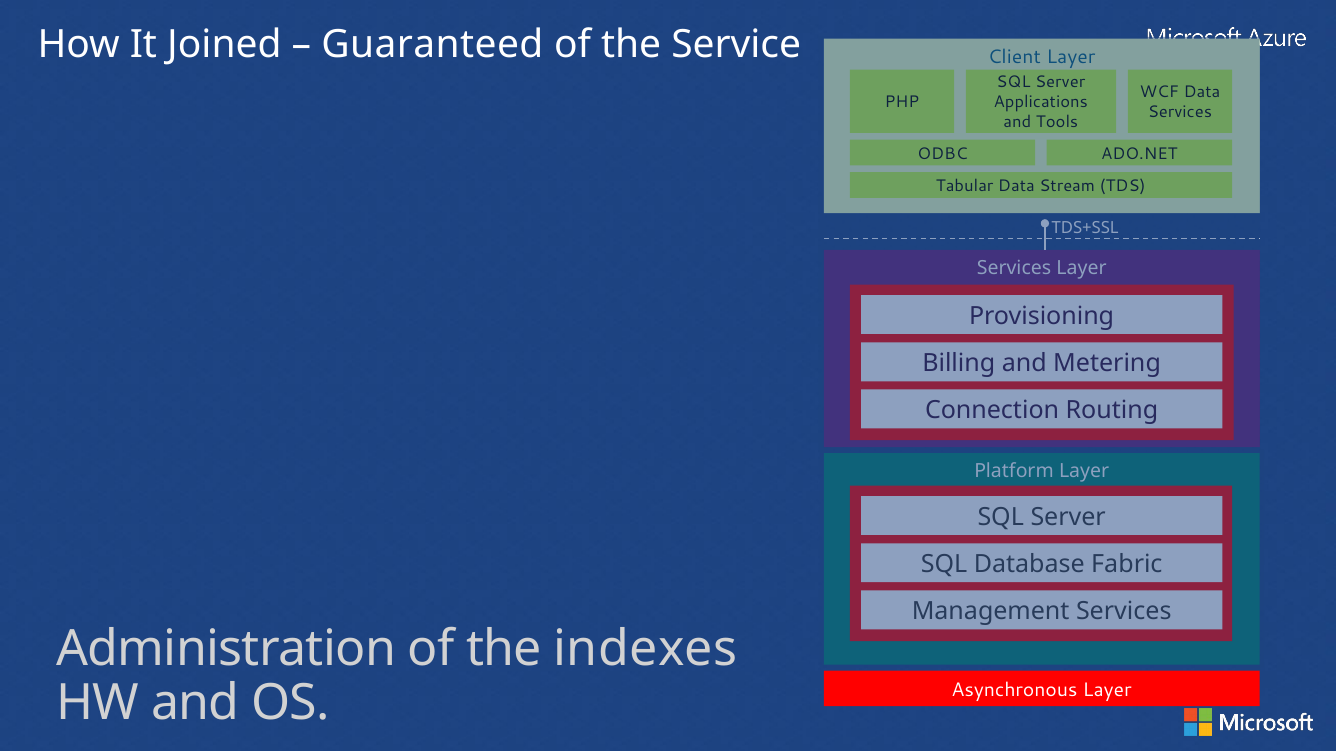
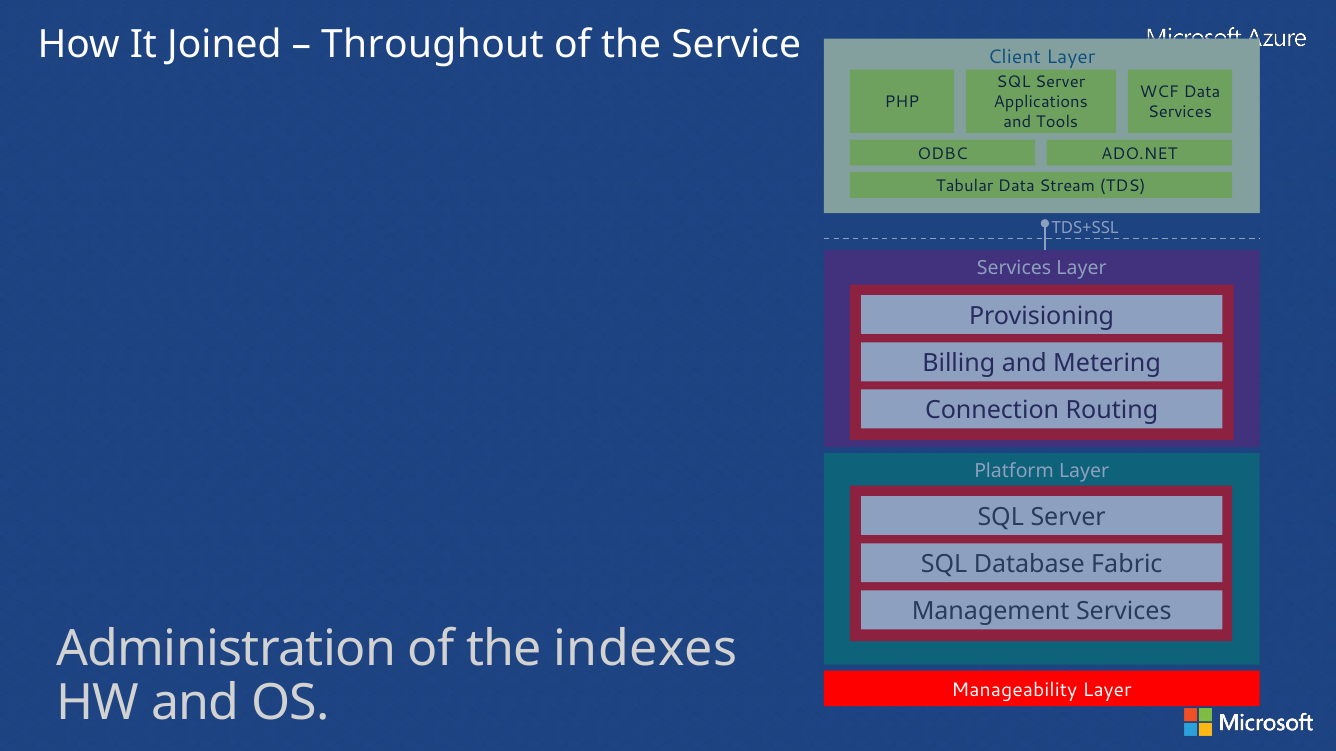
Guaranteed: Guaranteed -> Throughout
Asynchronous: Asynchronous -> Manageability
